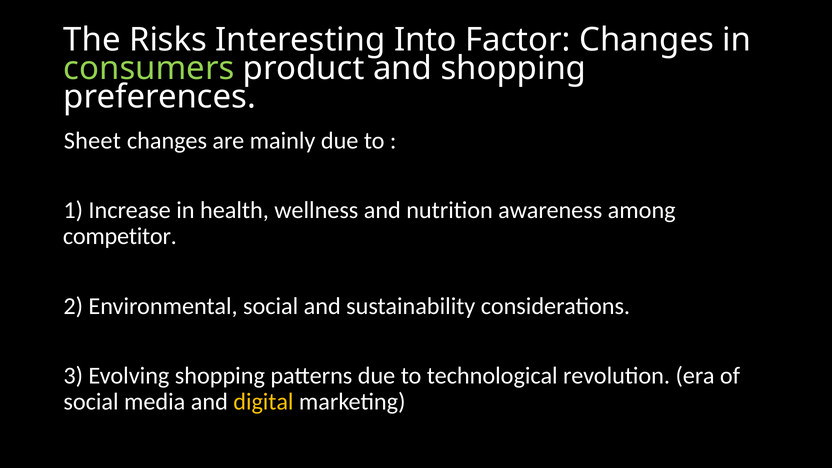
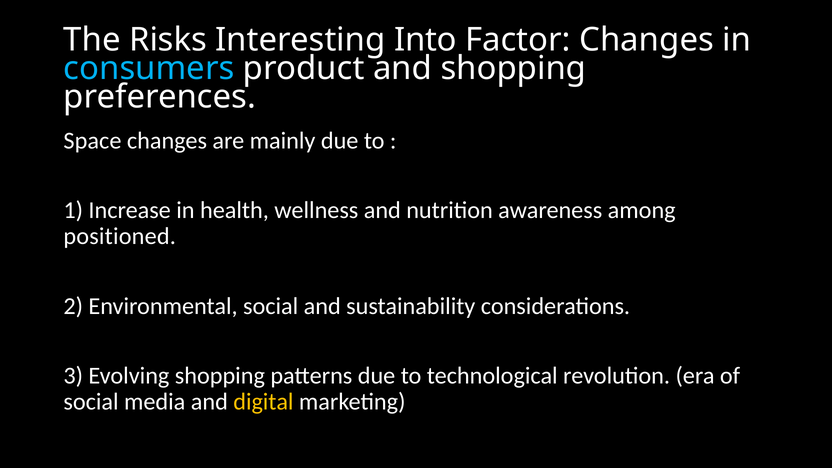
consumers colour: light green -> light blue
Sheet: Sheet -> Space
competitor: competitor -> positioned
